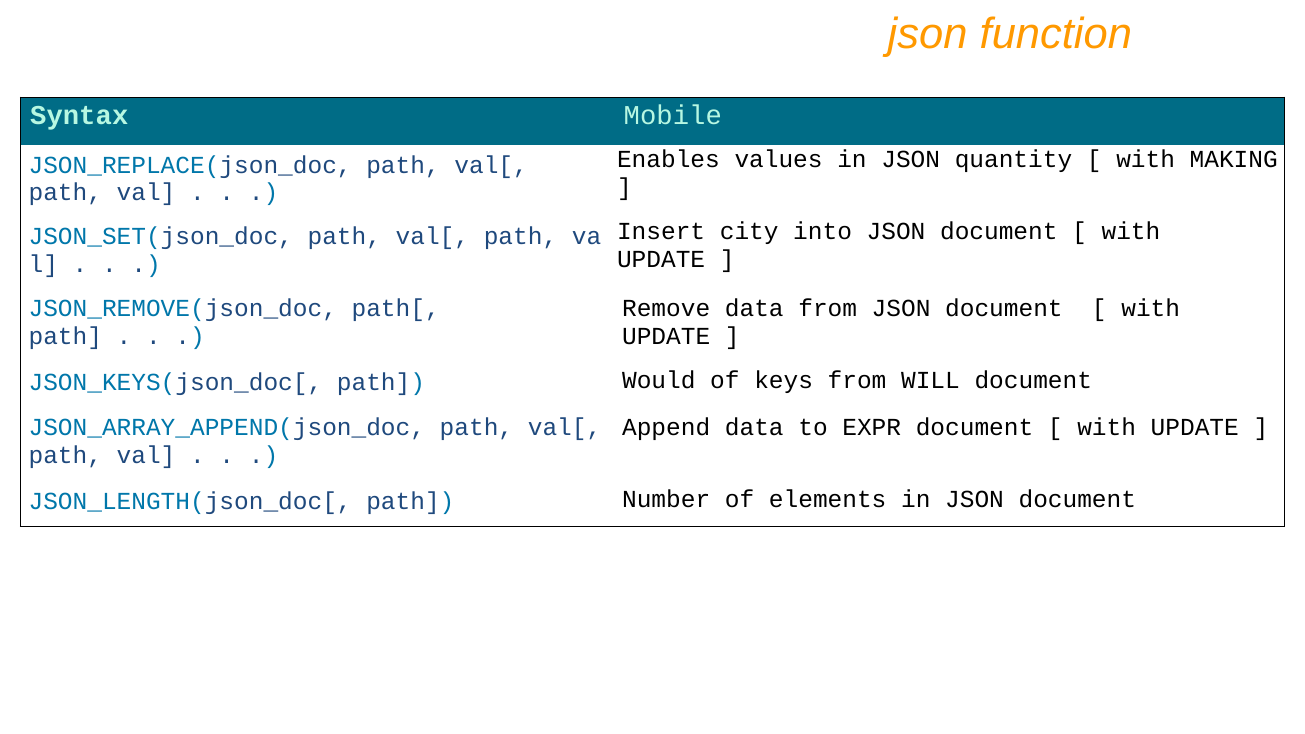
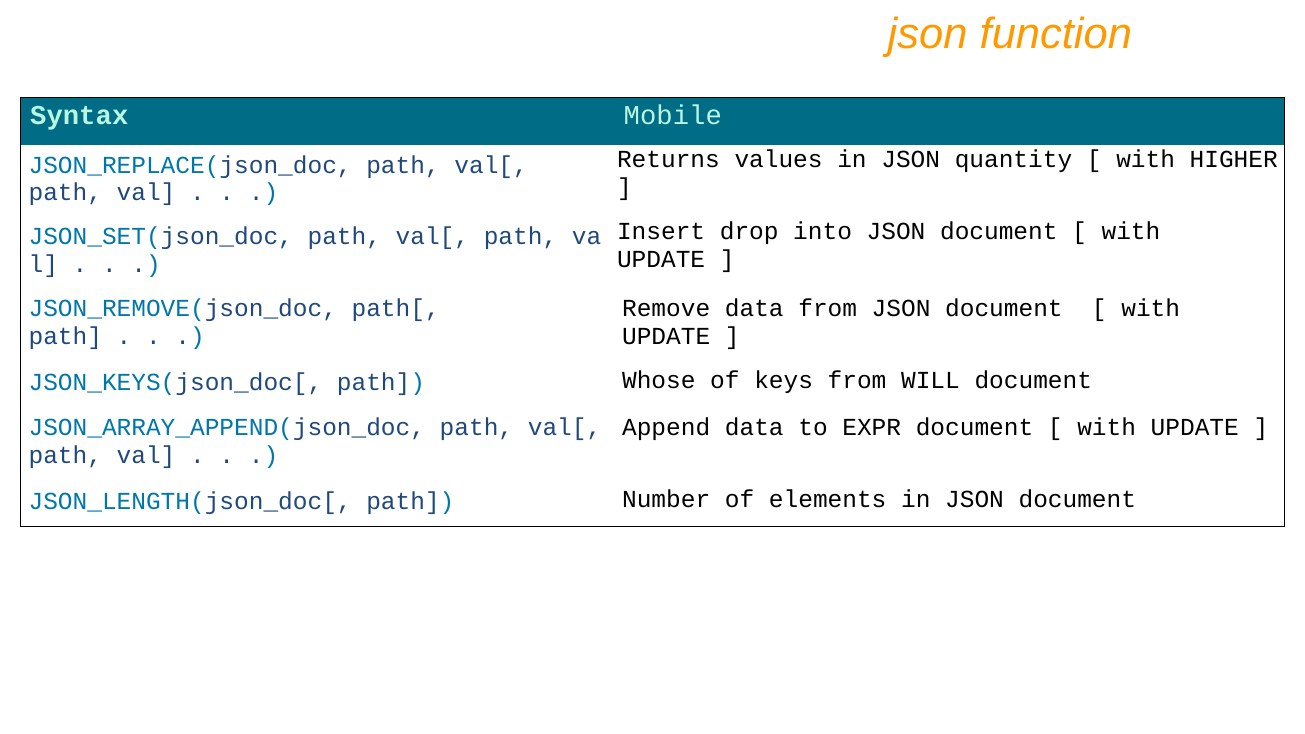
Enables: Enables -> Returns
MAKING: MAKING -> HIGHER
city: city -> drop
Would: Would -> Whose
